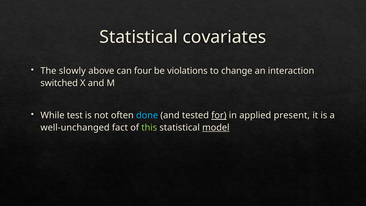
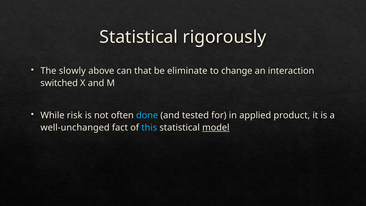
covariates: covariates -> rigorously
four: four -> that
violations: violations -> eliminate
test: test -> risk
for underline: present -> none
present: present -> product
this colour: light green -> light blue
